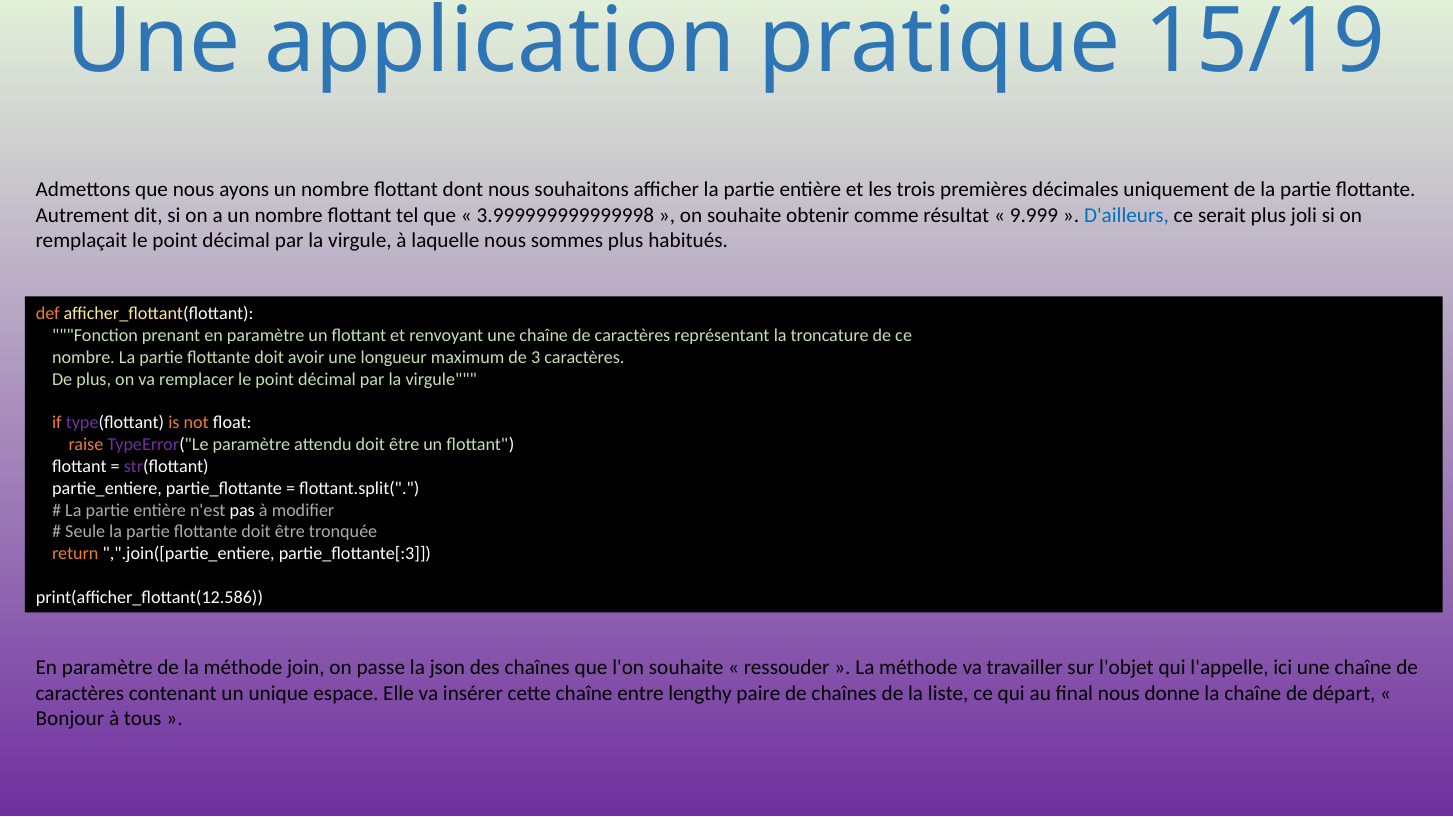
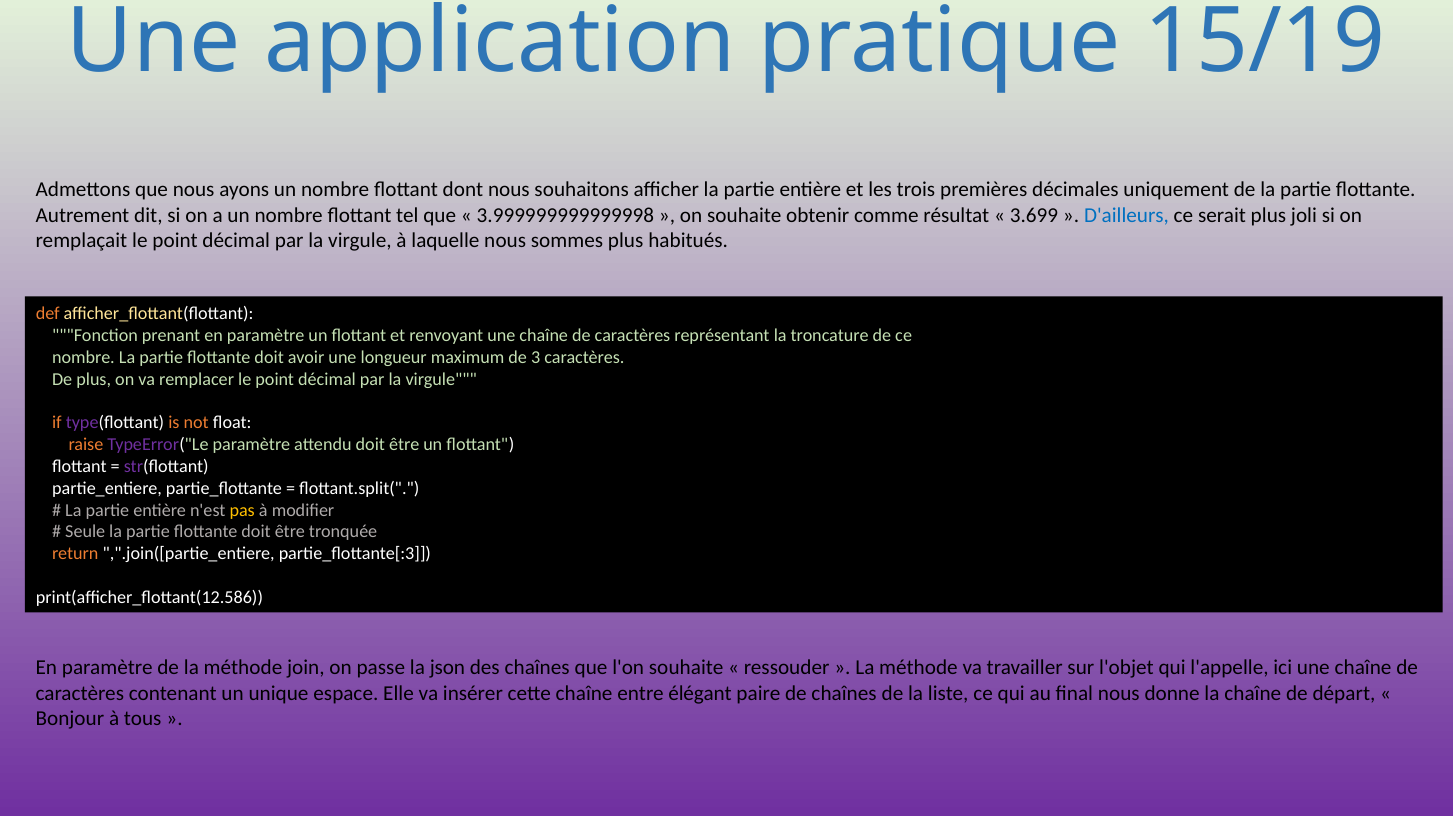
9.999: 9.999 -> 3.699
pas colour: white -> yellow
lengthy: lengthy -> élégant
